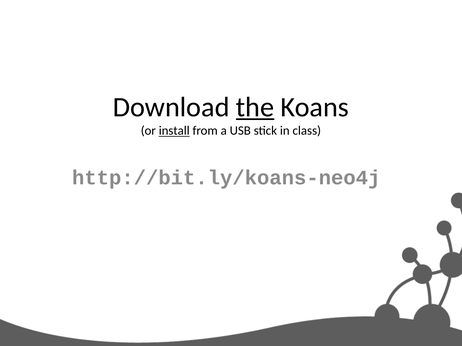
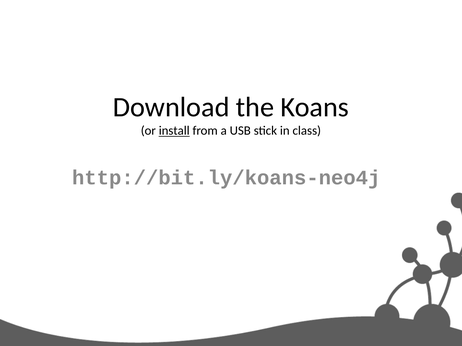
the underline: present -> none
